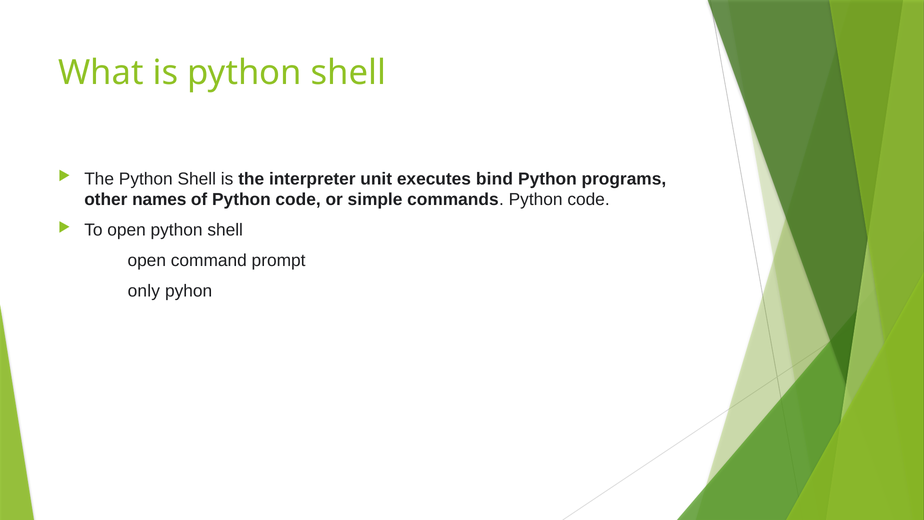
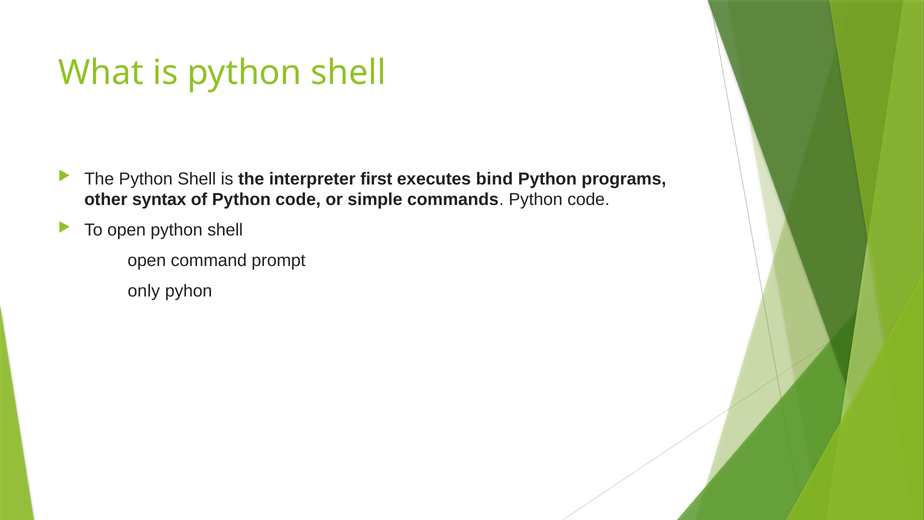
unit: unit -> first
names: names -> syntax
